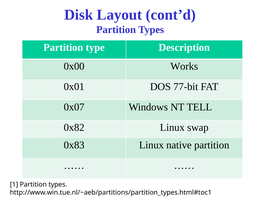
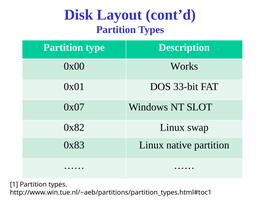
77-bit: 77-bit -> 33-bit
TELL: TELL -> SLOT
